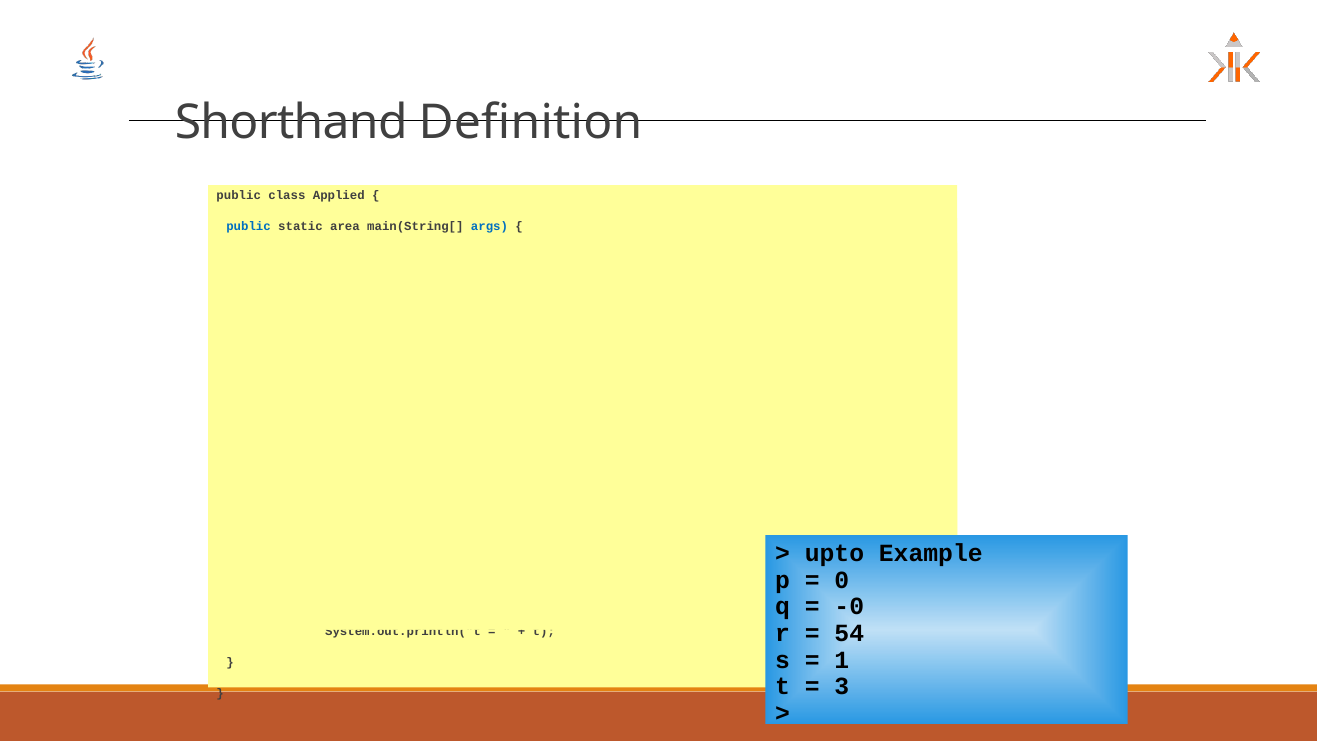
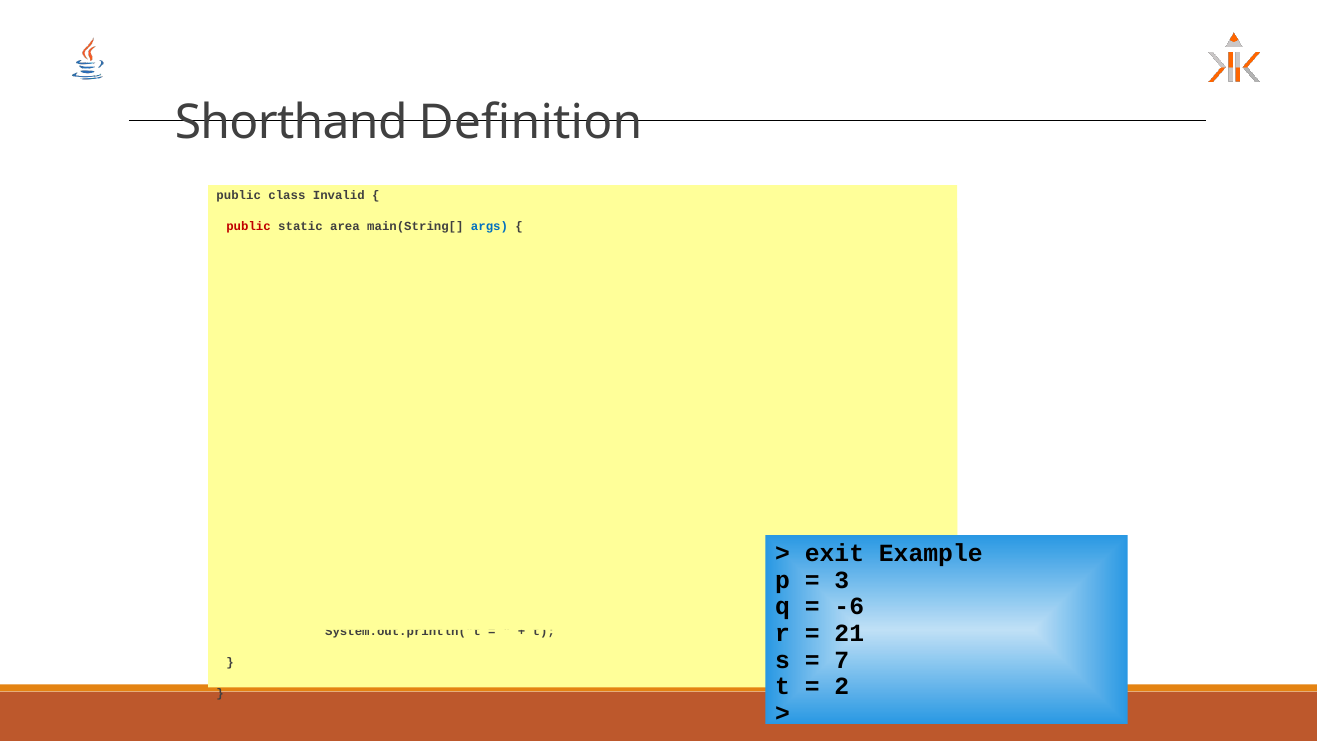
Applied: Applied -> Invalid
public at (249, 227) colour: blue -> red
upto: upto -> exit
0 at (842, 580): 0 -> 3
-0: -0 -> -6
54: 54 -> 21
1 at (842, 660): 1 -> 7
3 at (842, 686): 3 -> 2
